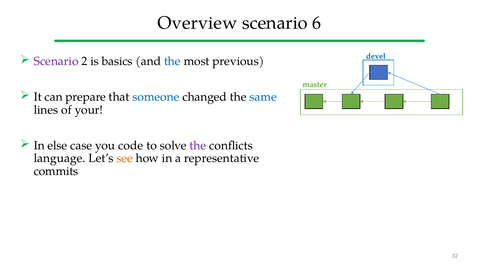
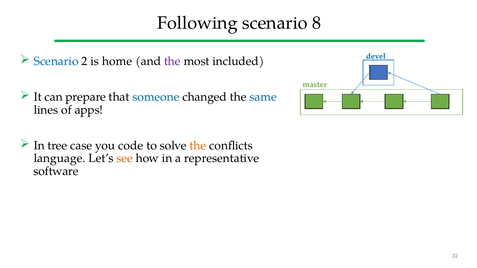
Overview: Overview -> Following
6: 6 -> 8
Scenario at (56, 61) colour: purple -> blue
basics: basics -> home
the at (172, 61) colour: blue -> purple
previous: previous -> included
your: your -> apps
else: else -> tree
the at (198, 146) colour: purple -> orange
commits: commits -> software
